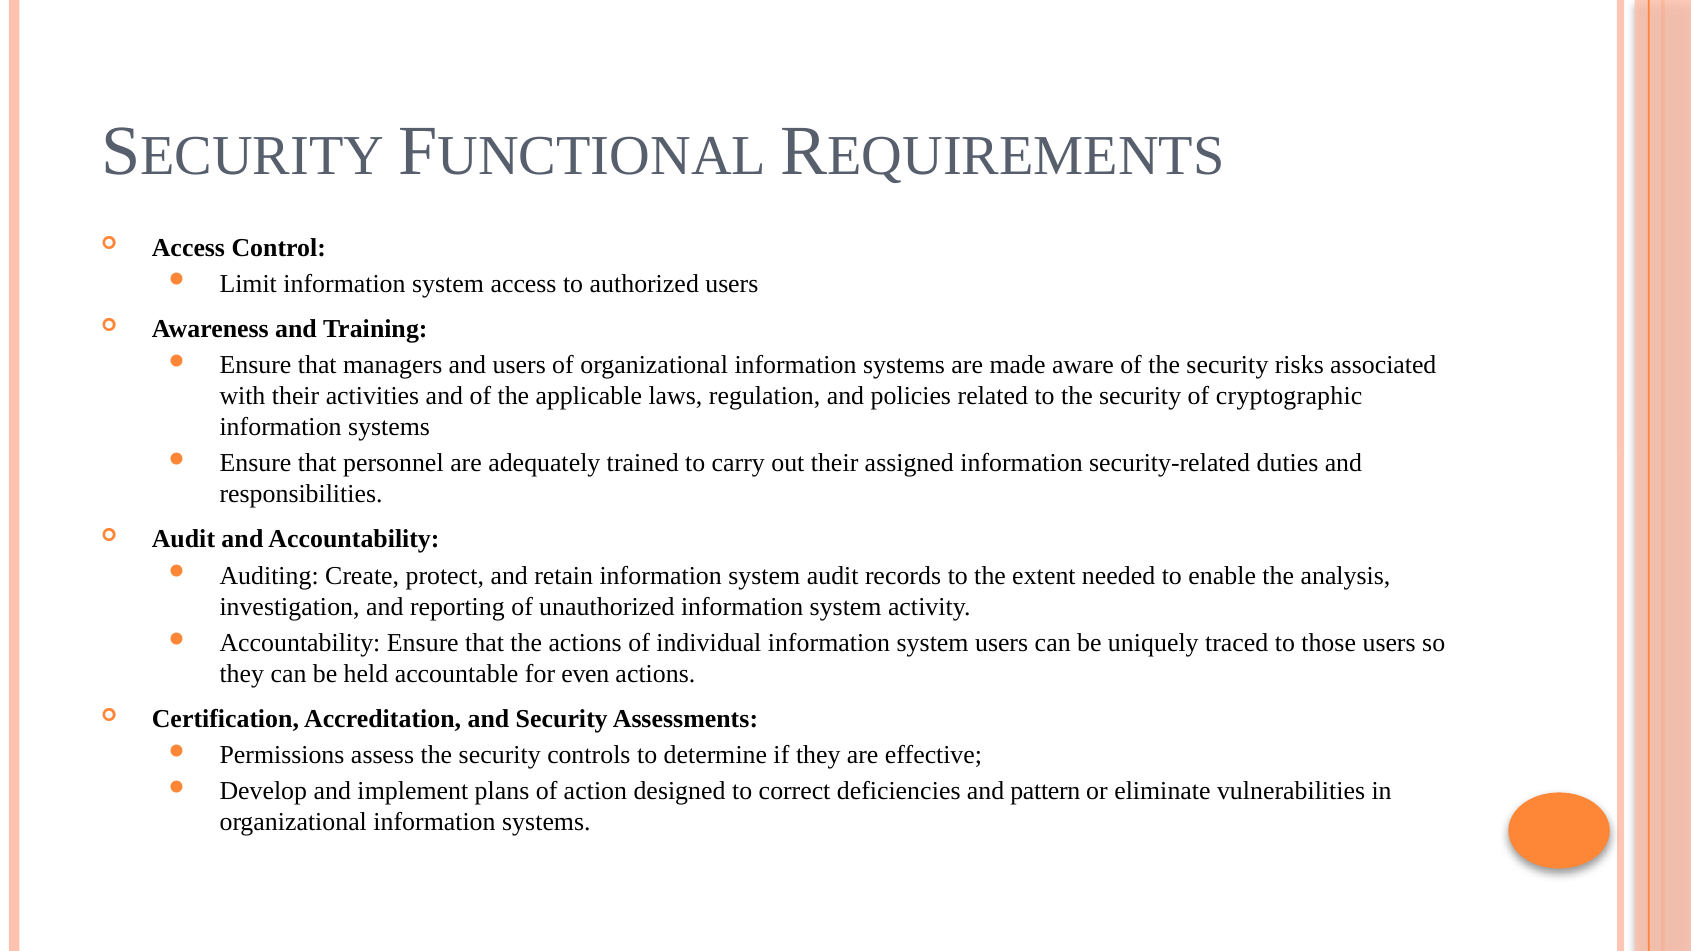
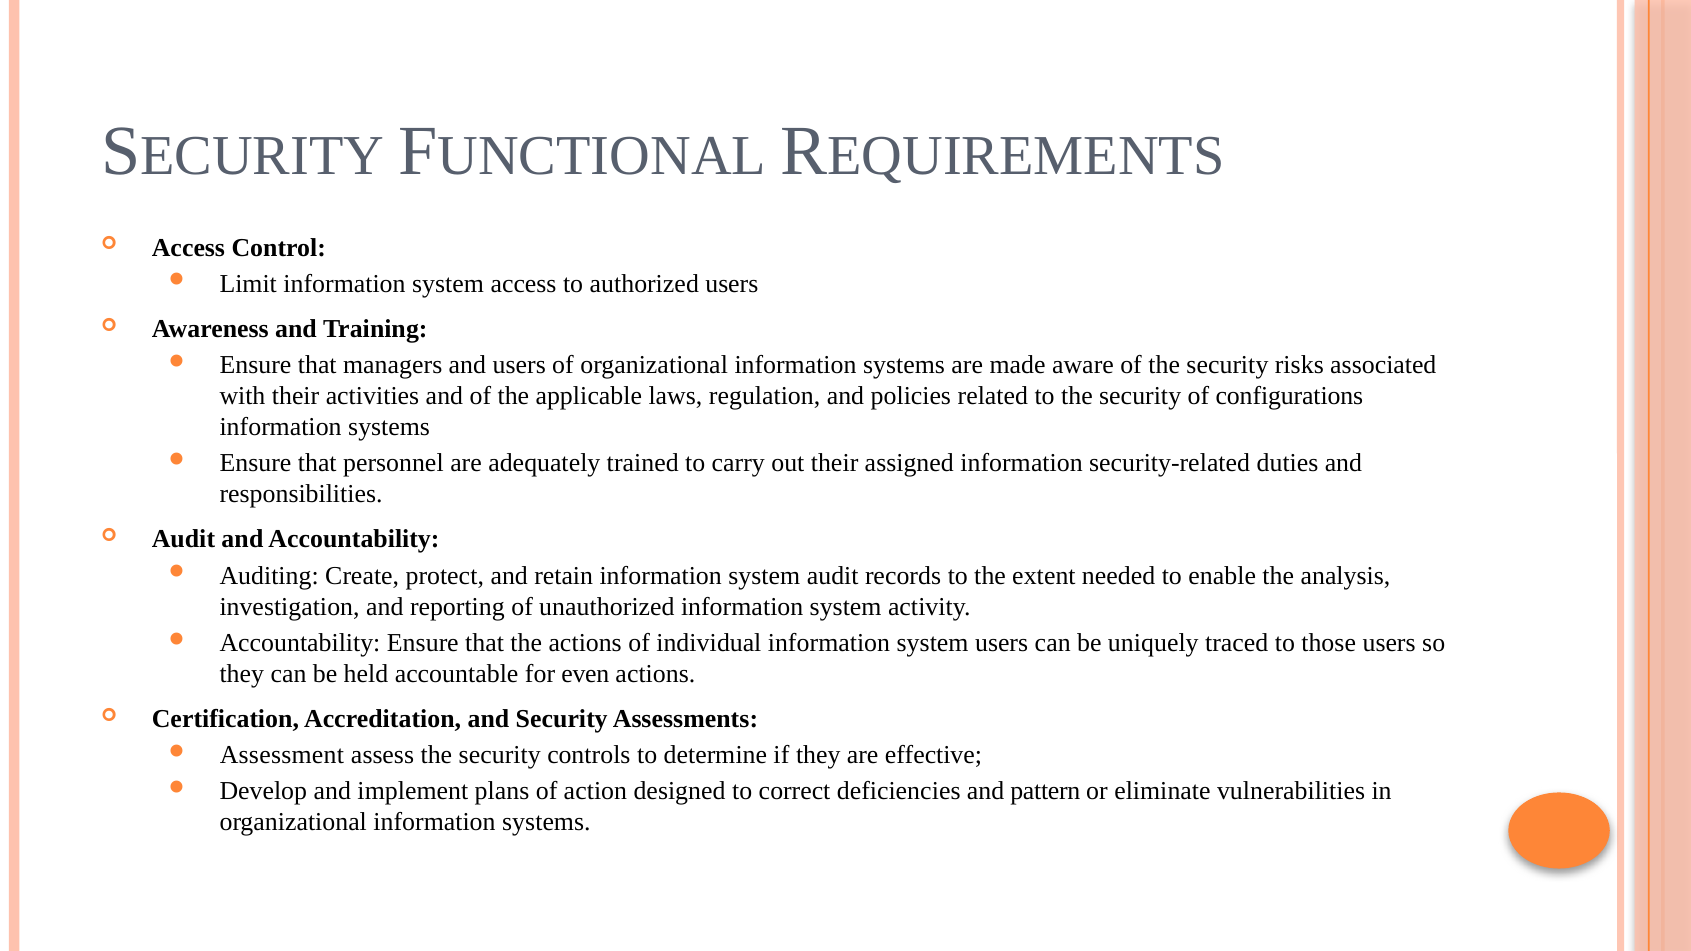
cryptographic: cryptographic -> configurations
Permissions: Permissions -> Assessment
